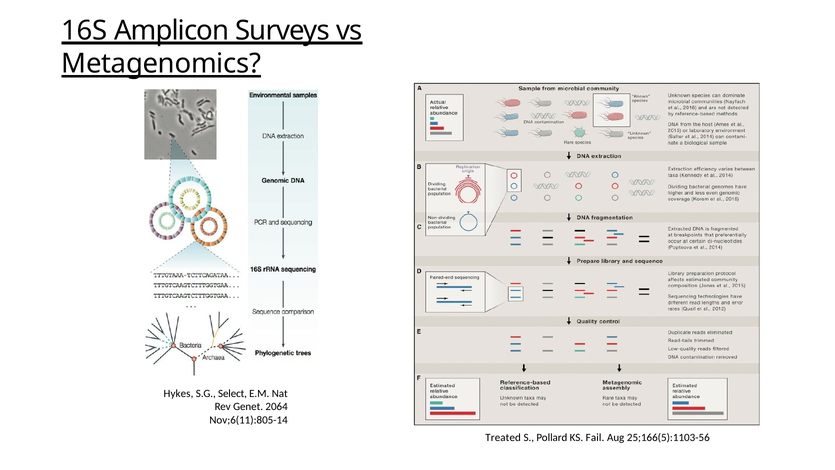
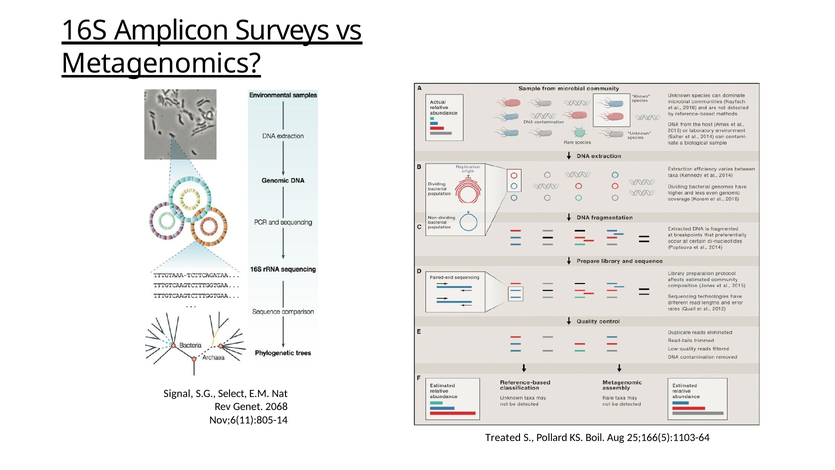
Hykes: Hykes -> Signal
2064: 2064 -> 2068
Fail: Fail -> Boil
25;166(5):1103-56: 25;166(5):1103-56 -> 25;166(5):1103-64
